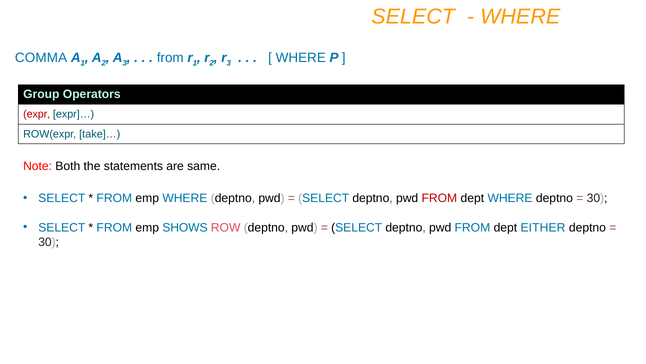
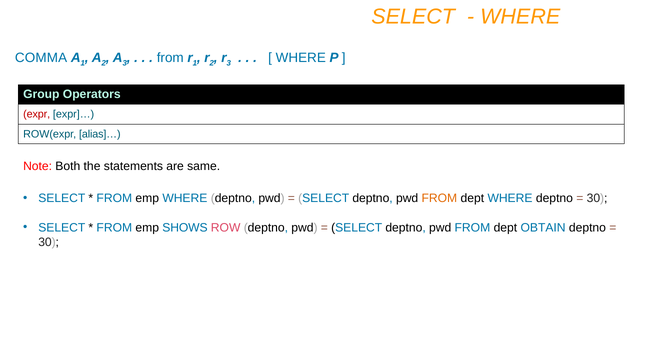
take]…: take]… -> alias]…
FROM at (439, 198) colour: red -> orange
EITHER: EITHER -> OBTAIN
